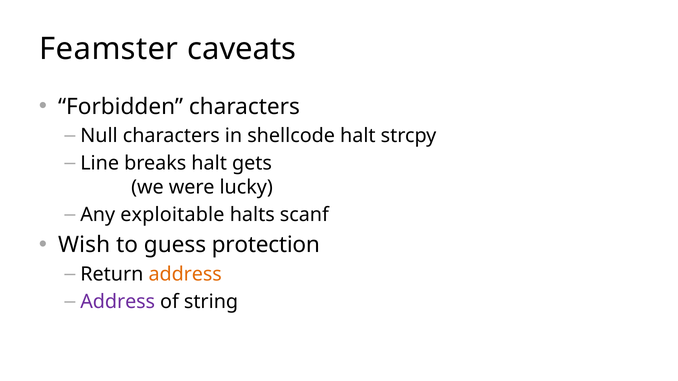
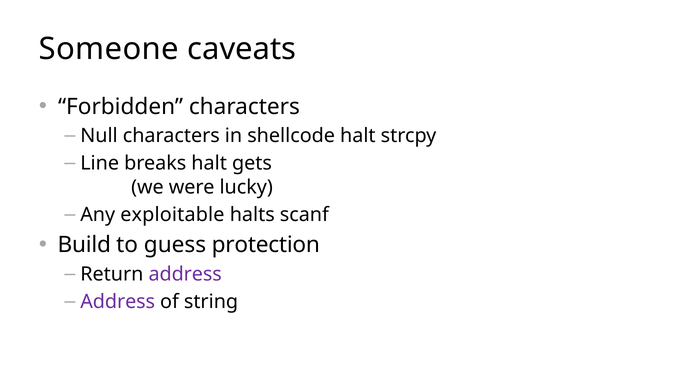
Feamster: Feamster -> Someone
Wish: Wish -> Build
address at (185, 274) colour: orange -> purple
